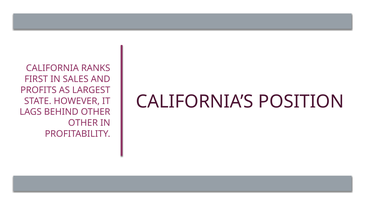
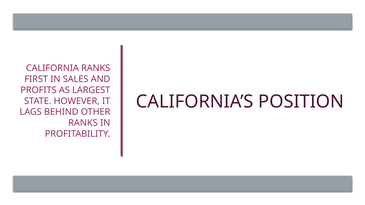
OTHER at (83, 123): OTHER -> RANKS
